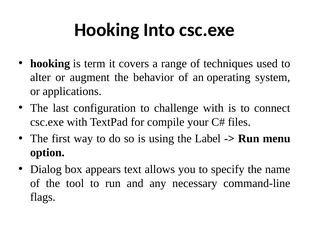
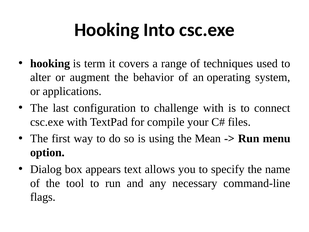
Label: Label -> Mean
